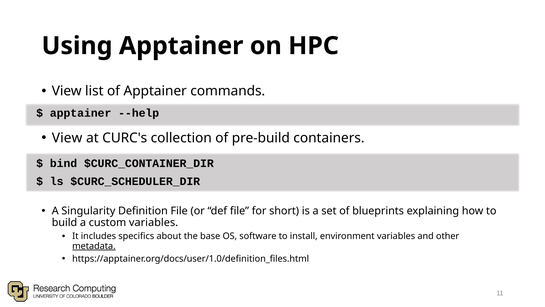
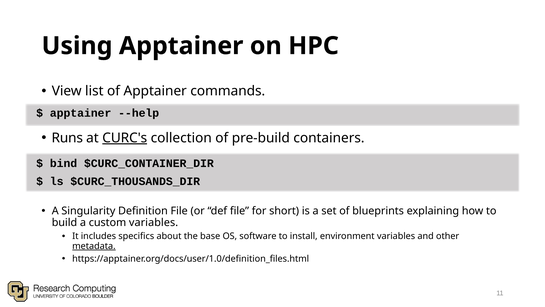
View at (67, 138): View -> Runs
CURC's underline: none -> present
$CURC_SCHEDULER_DIR: $CURC_SCHEDULER_DIR -> $CURC_THOUSANDS_DIR
